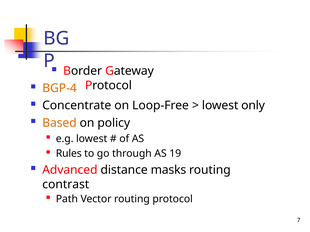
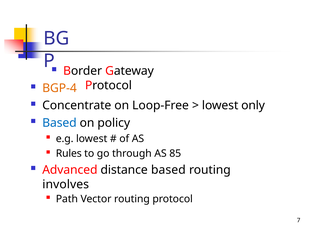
Based at (59, 123) colour: orange -> blue
19: 19 -> 85
distance masks: masks -> based
contrast: contrast -> involves
